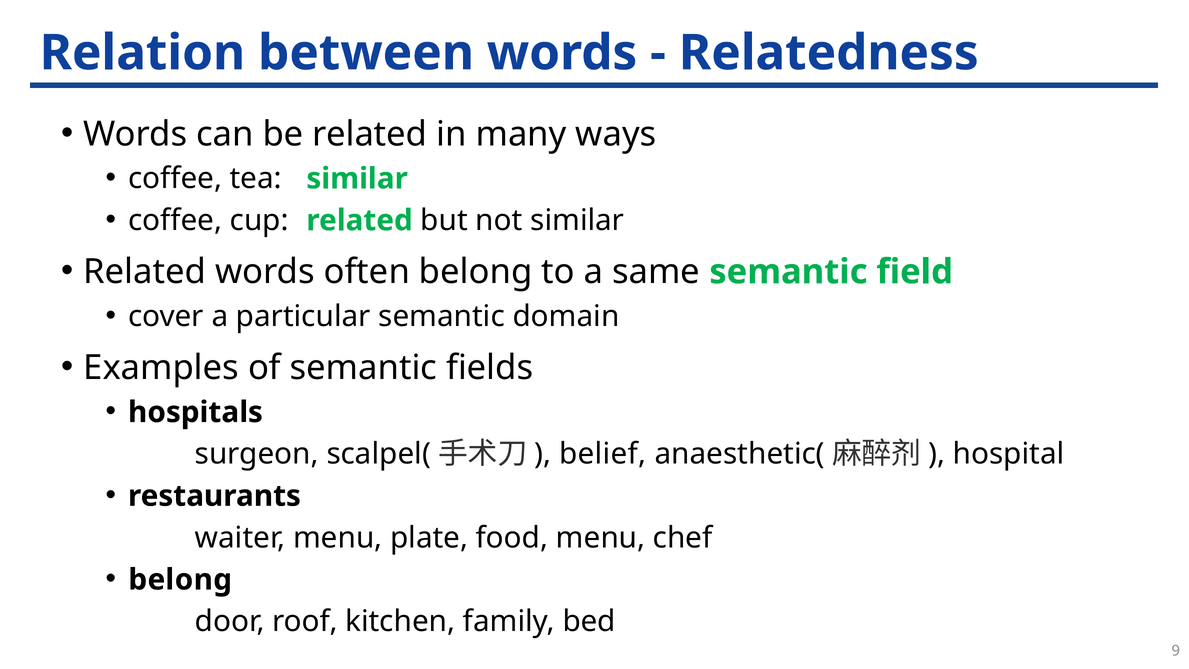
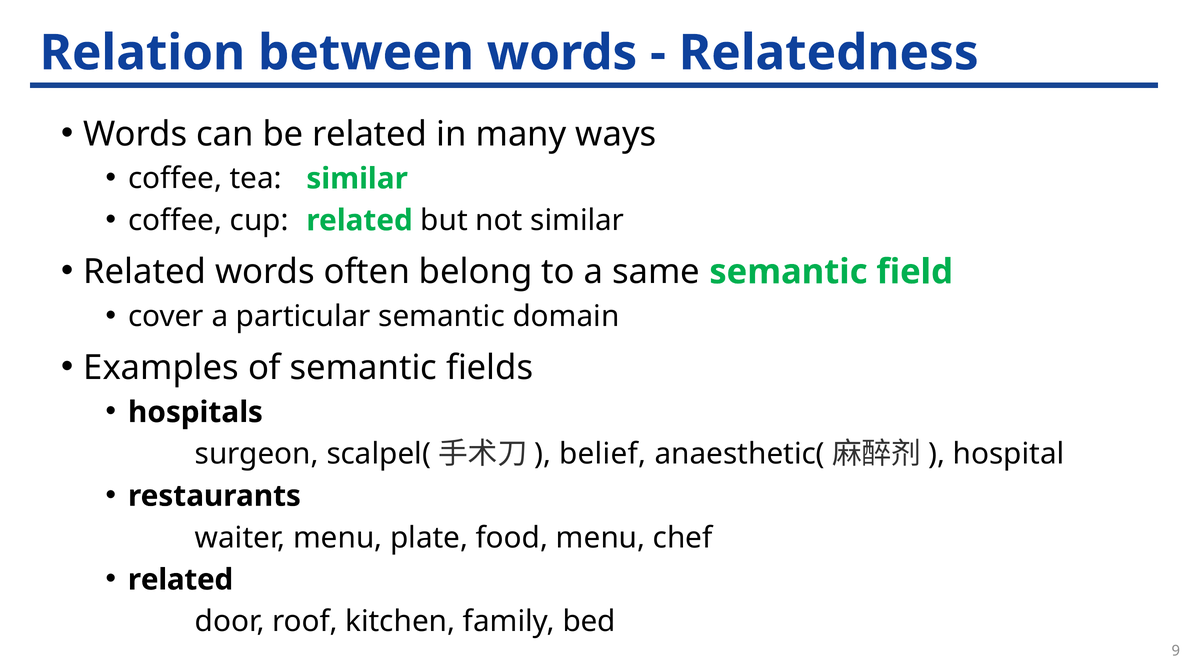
belong at (180, 580): belong -> related
